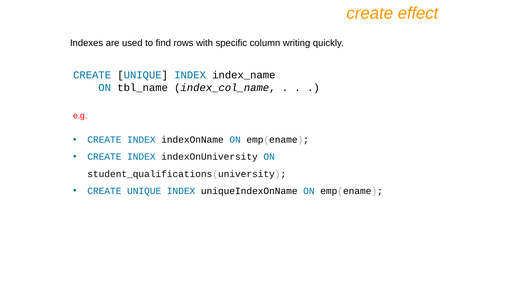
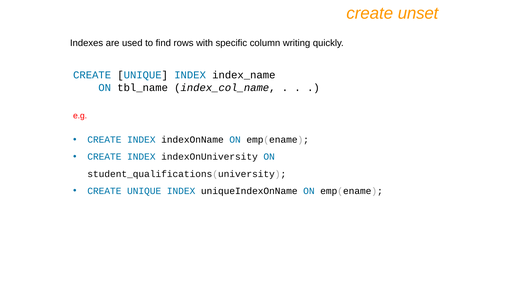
effect: effect -> unset
